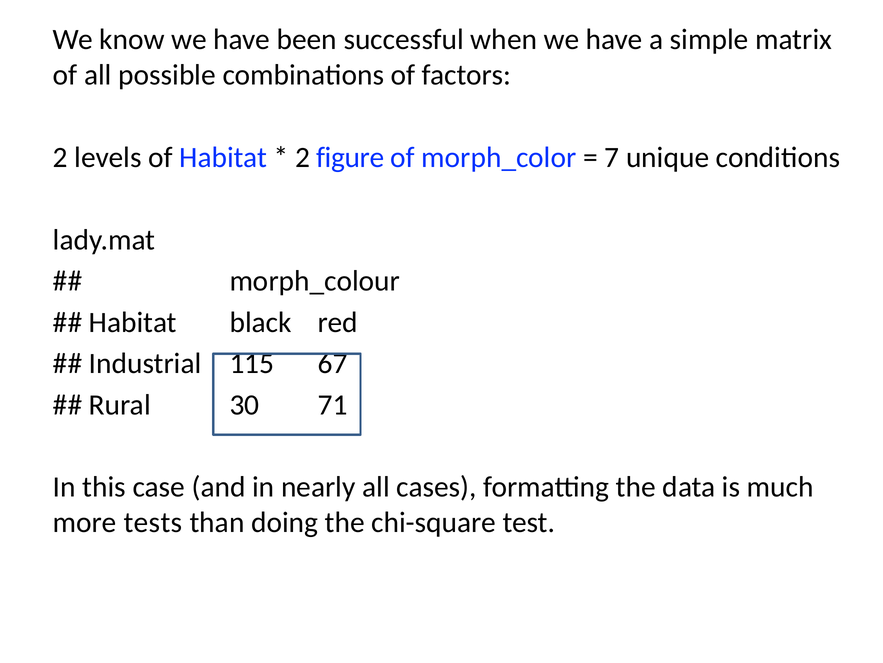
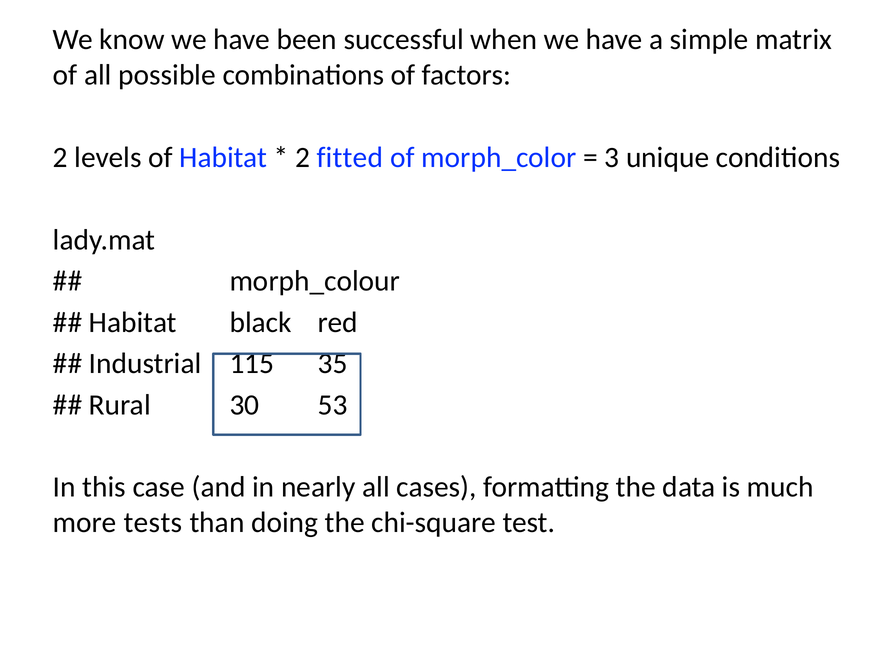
figure: figure -> fitted
7: 7 -> 3
67: 67 -> 35
71: 71 -> 53
